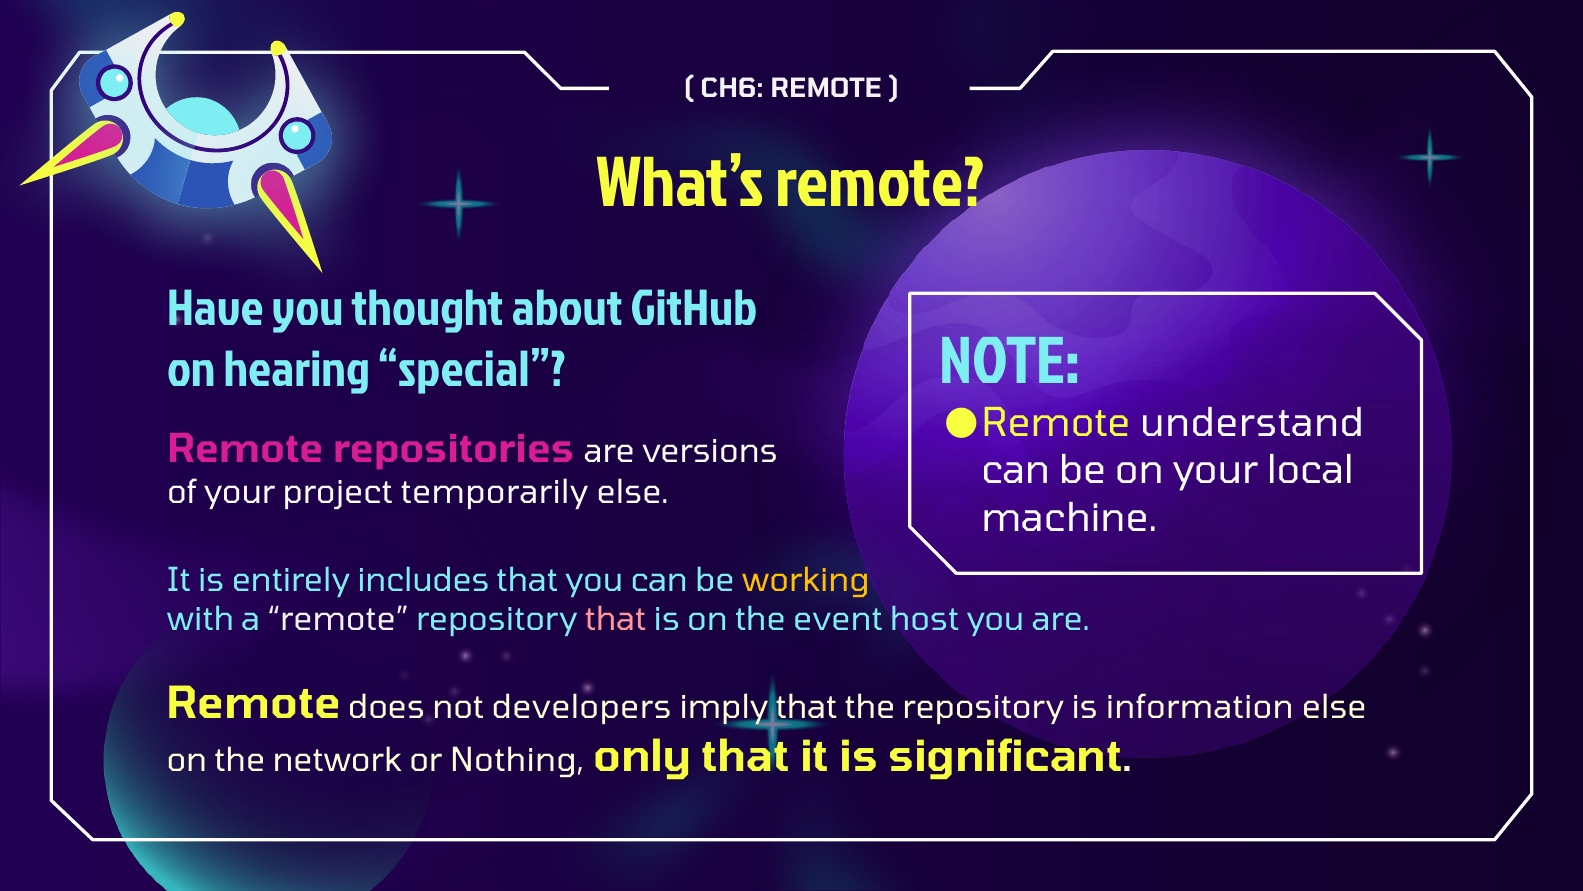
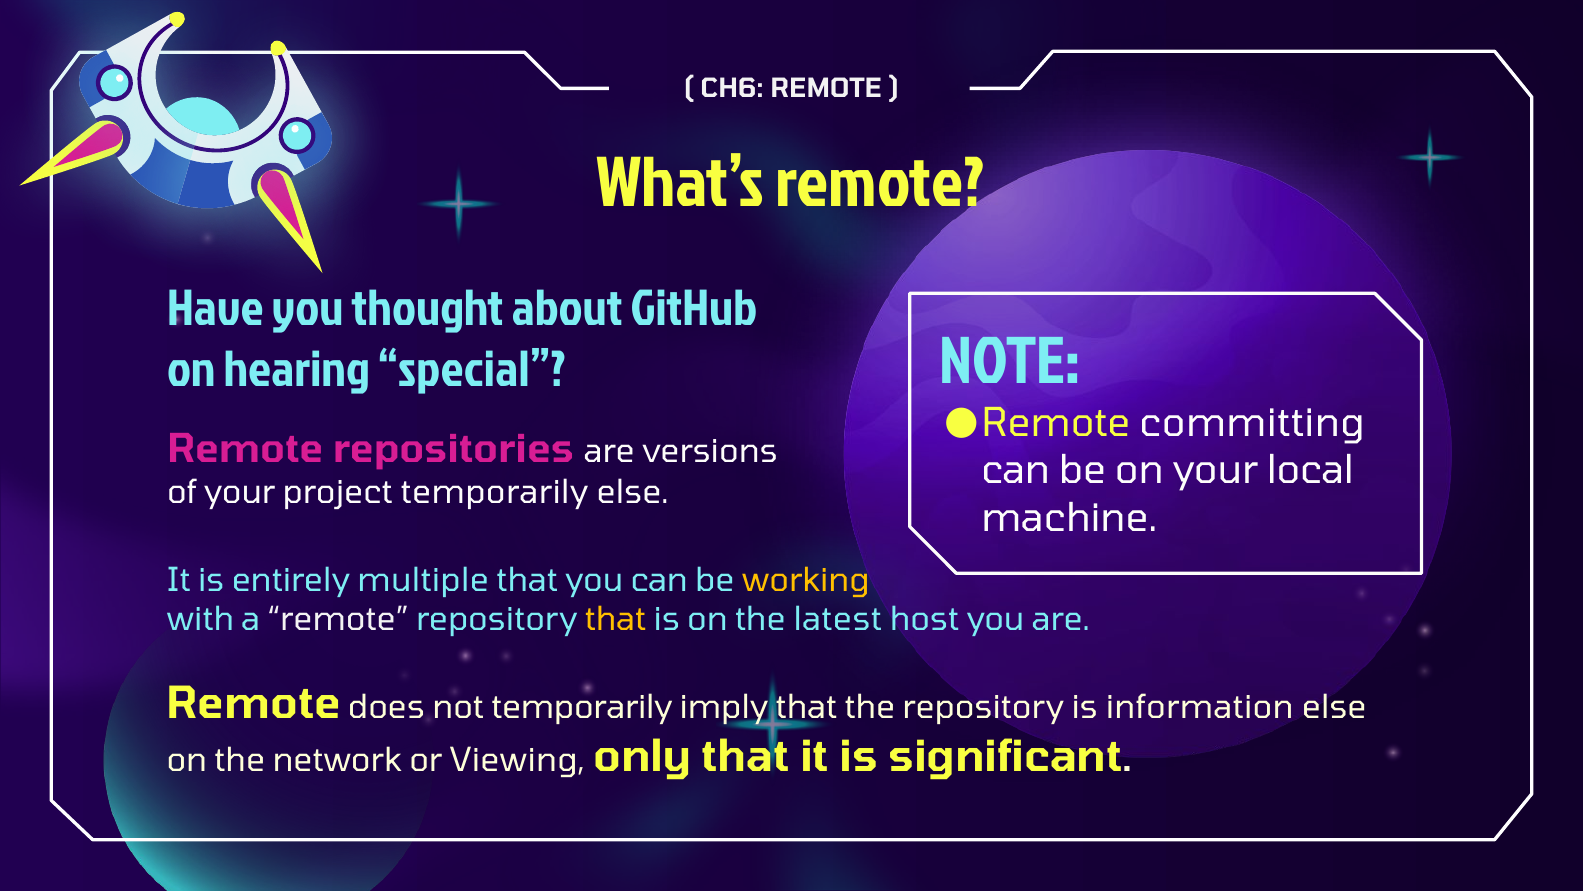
understand: understand -> committing
includes: includes -> multiple
that at (616, 620) colour: pink -> yellow
event: event -> latest
not developers: developers -> temporarily
Nothing: Nothing -> Viewing
